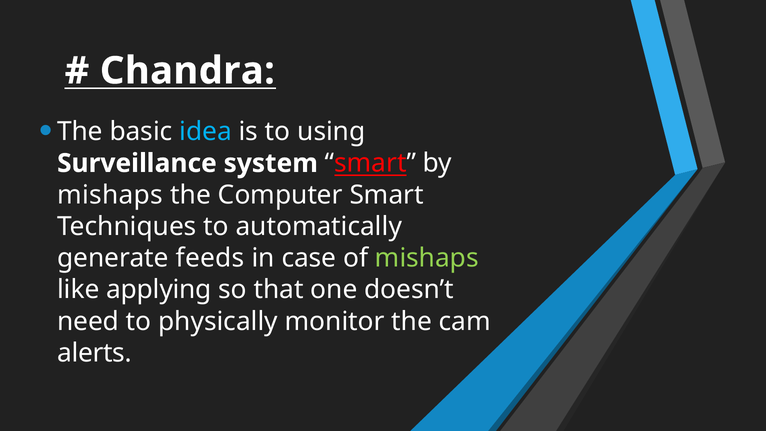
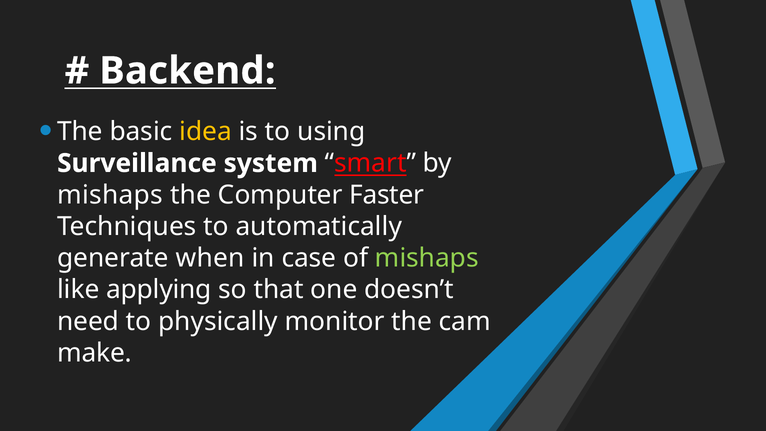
Chandra: Chandra -> Backend
idea colour: light blue -> yellow
Computer Smart: Smart -> Faster
feeds: feeds -> when
alerts: alerts -> make
